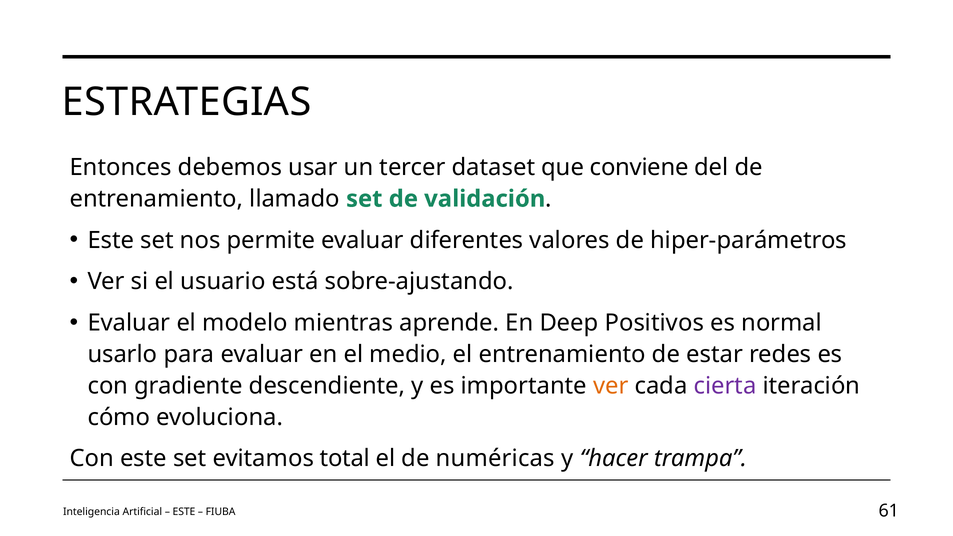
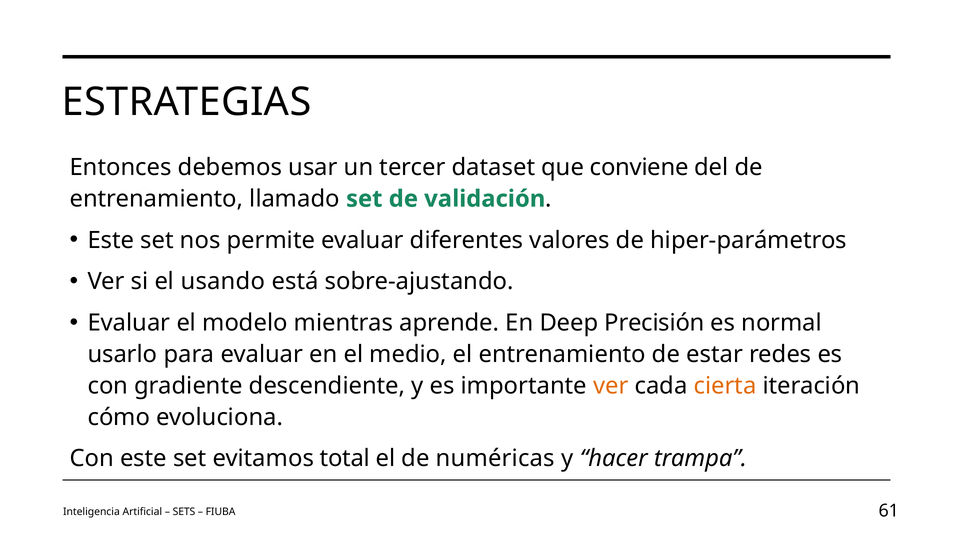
usuario: usuario -> usando
Positivos: Positivos -> Precisión
cierta colour: purple -> orange
ESTE at (184, 512): ESTE -> SETS
